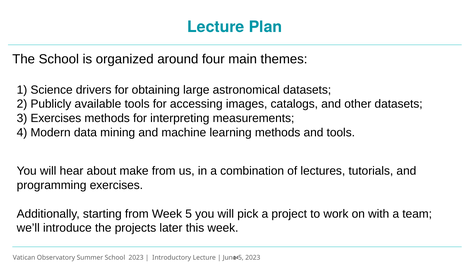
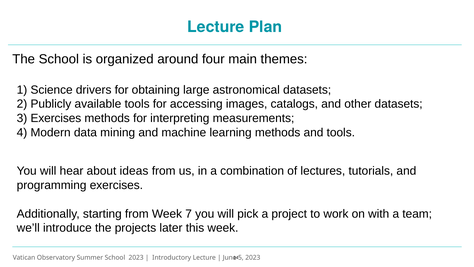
make: make -> ideas
Week 5: 5 -> 7
